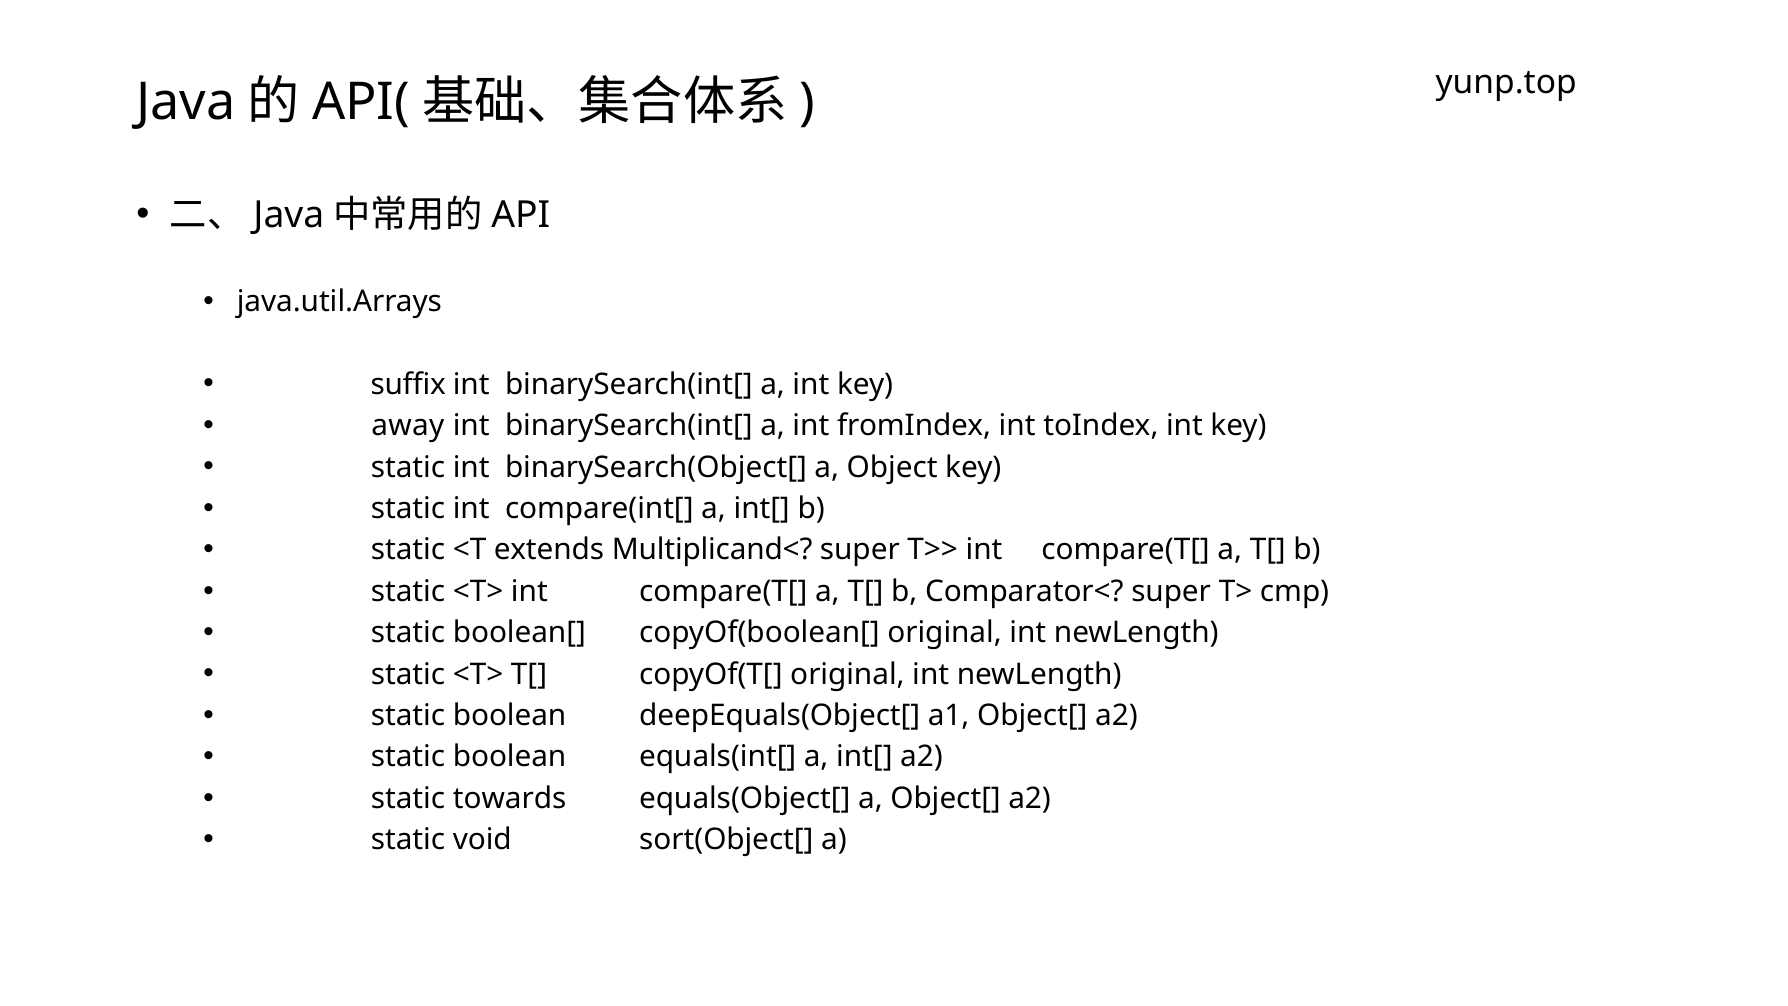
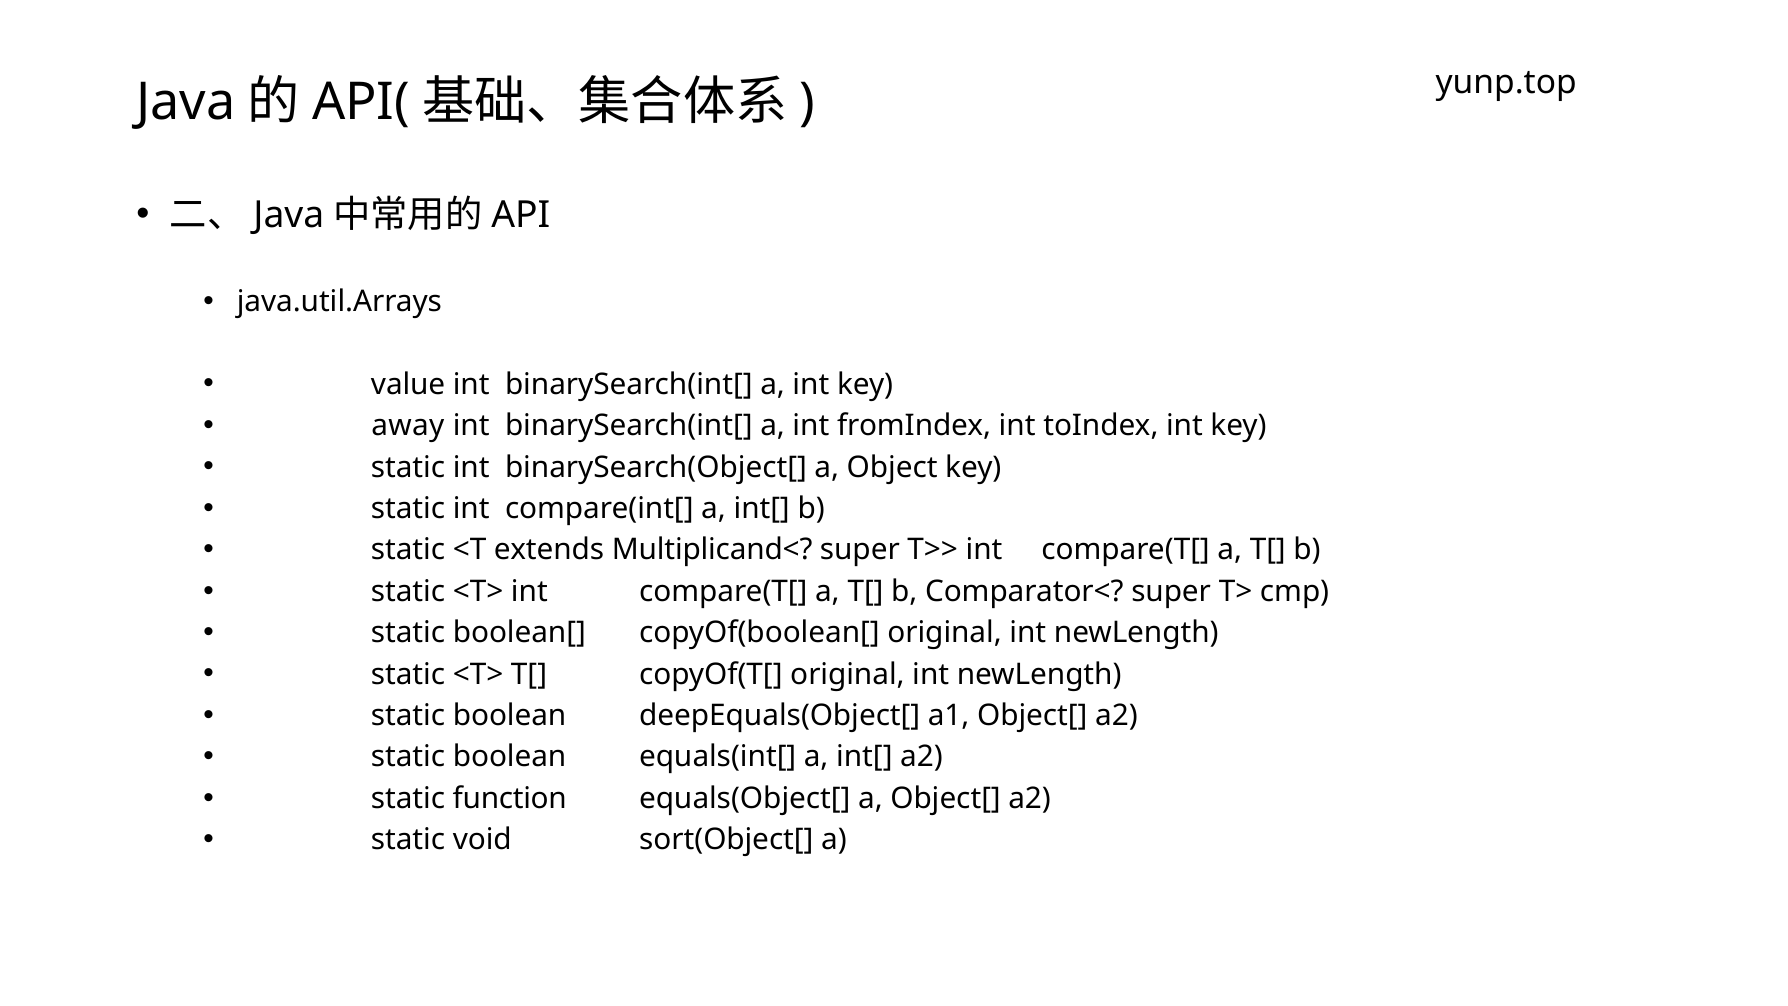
suffix: suffix -> value
towards: towards -> function
